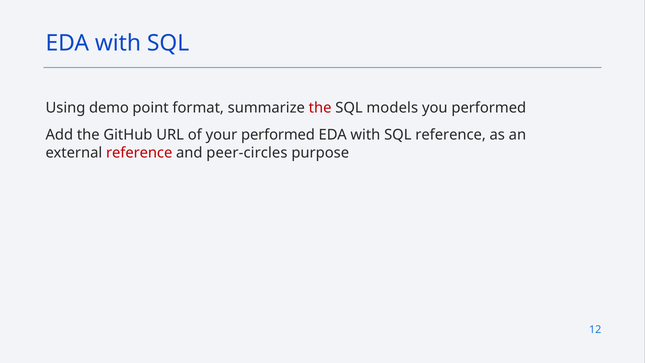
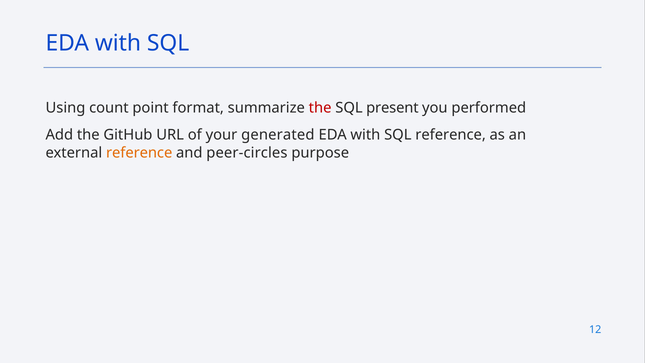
demo: demo -> count
models: models -> present
your performed: performed -> generated
reference at (139, 153) colour: red -> orange
